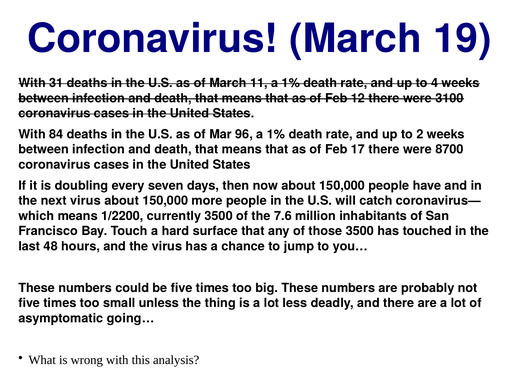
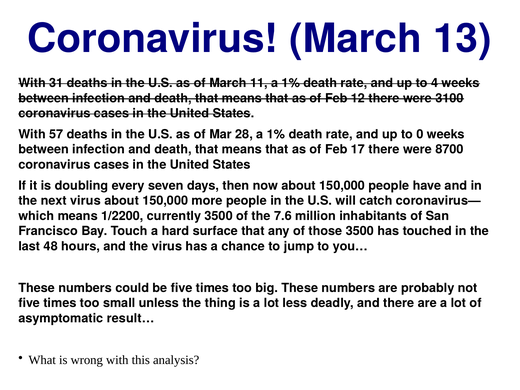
19: 19 -> 13
84: 84 -> 57
96: 96 -> 28
2: 2 -> 0
going…: going… -> result…
